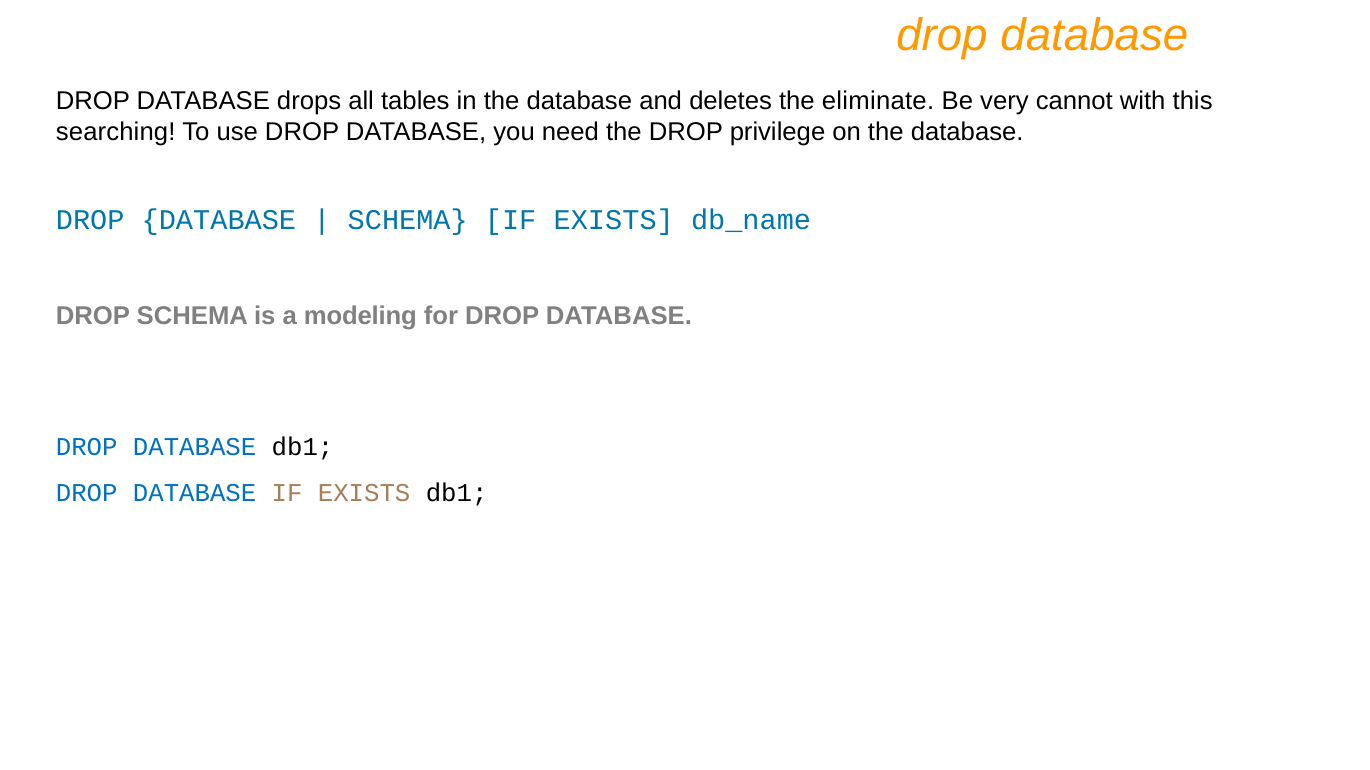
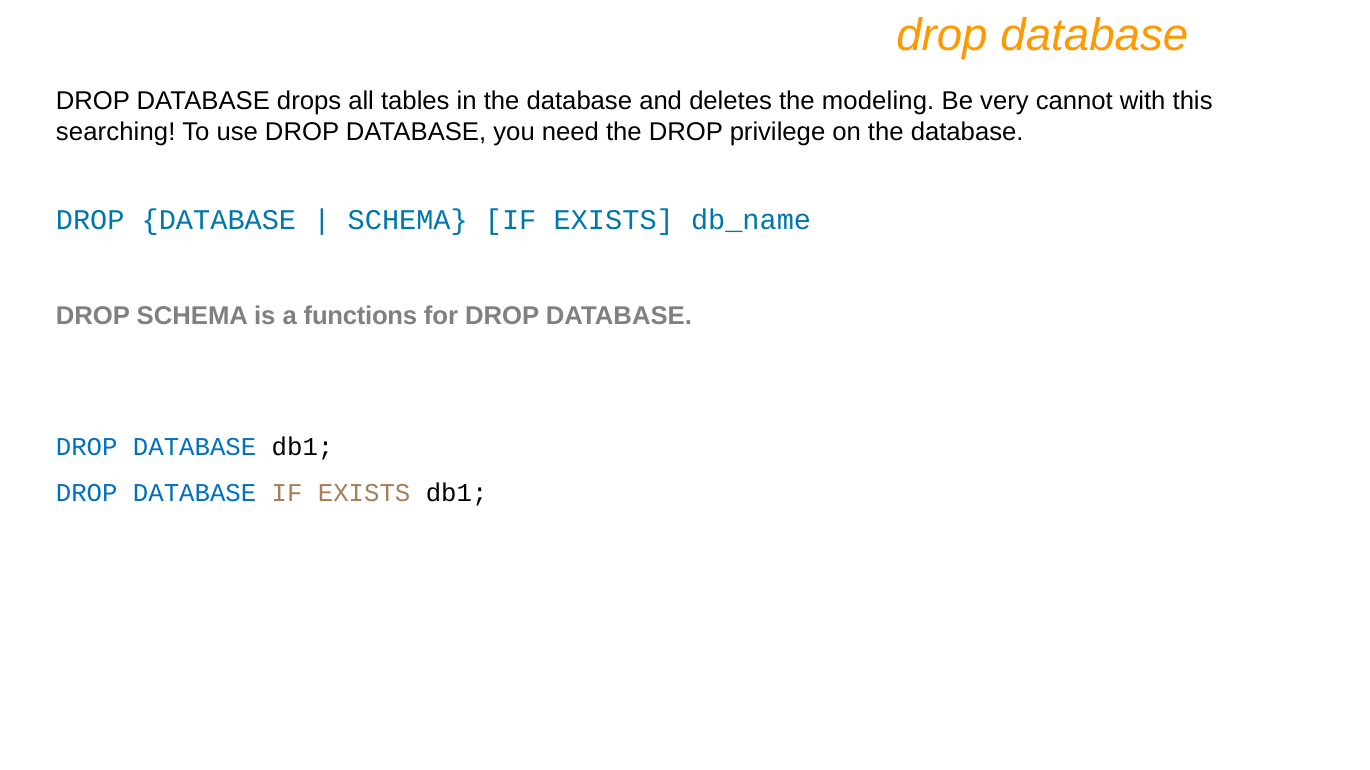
eliminate: eliminate -> modeling
modeling: modeling -> functions
